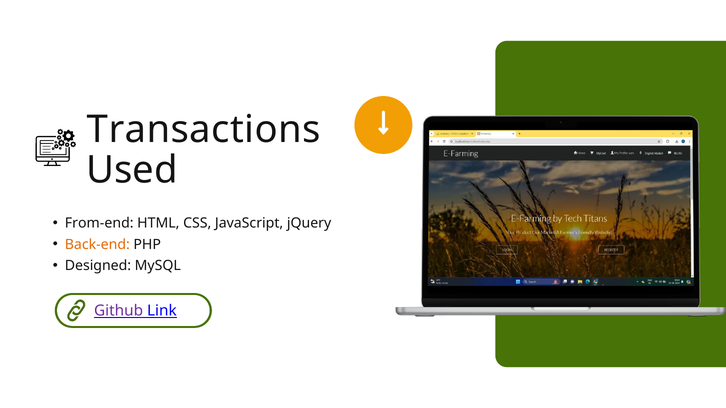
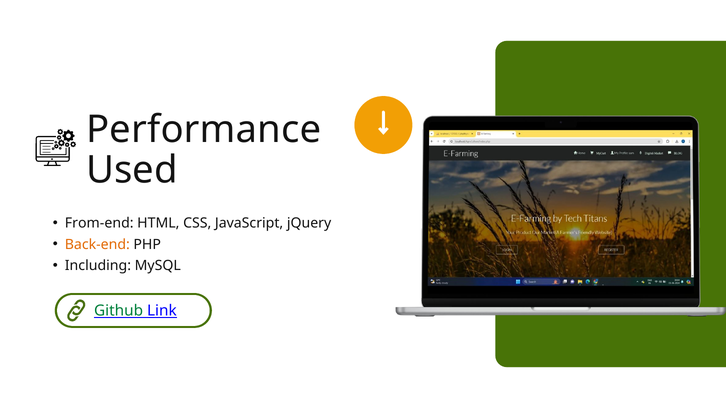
Transactions: Transactions -> Performance
Designed: Designed -> Including
Github colour: purple -> green
